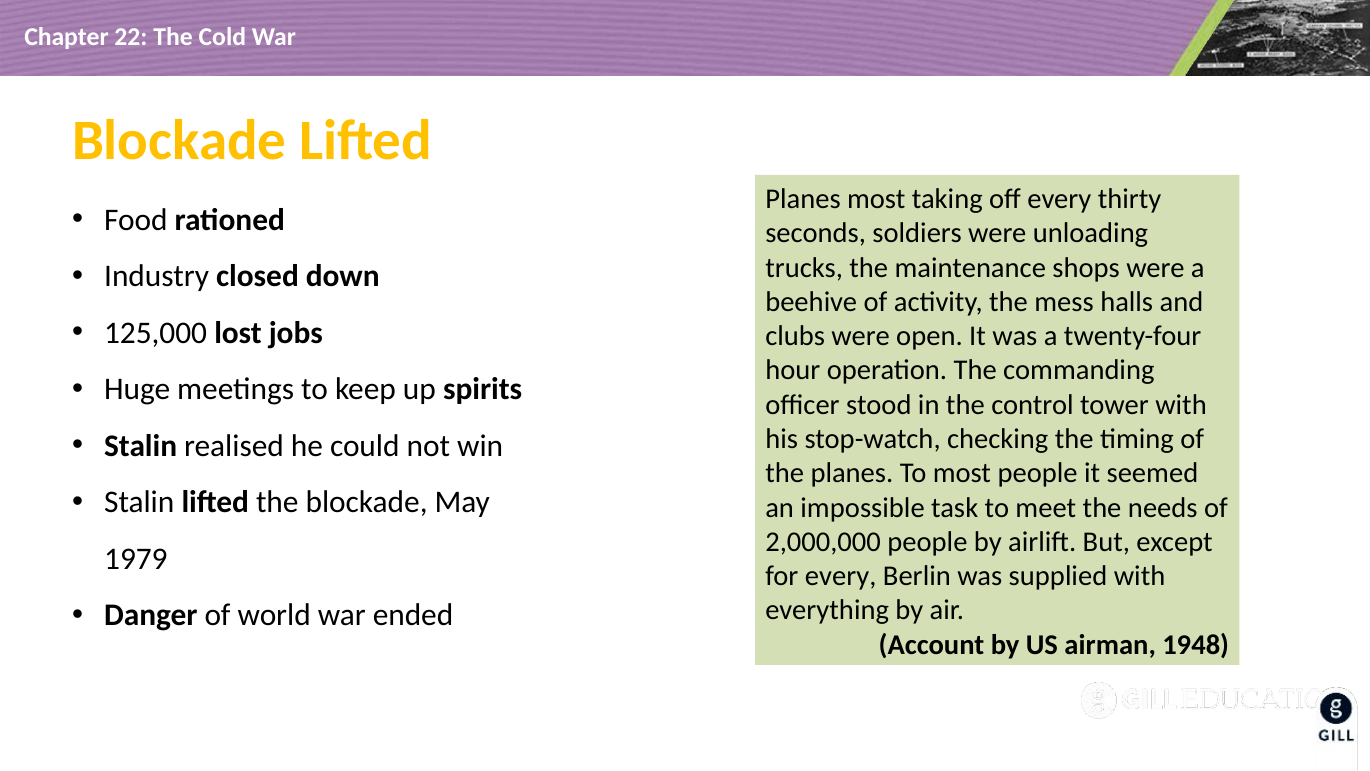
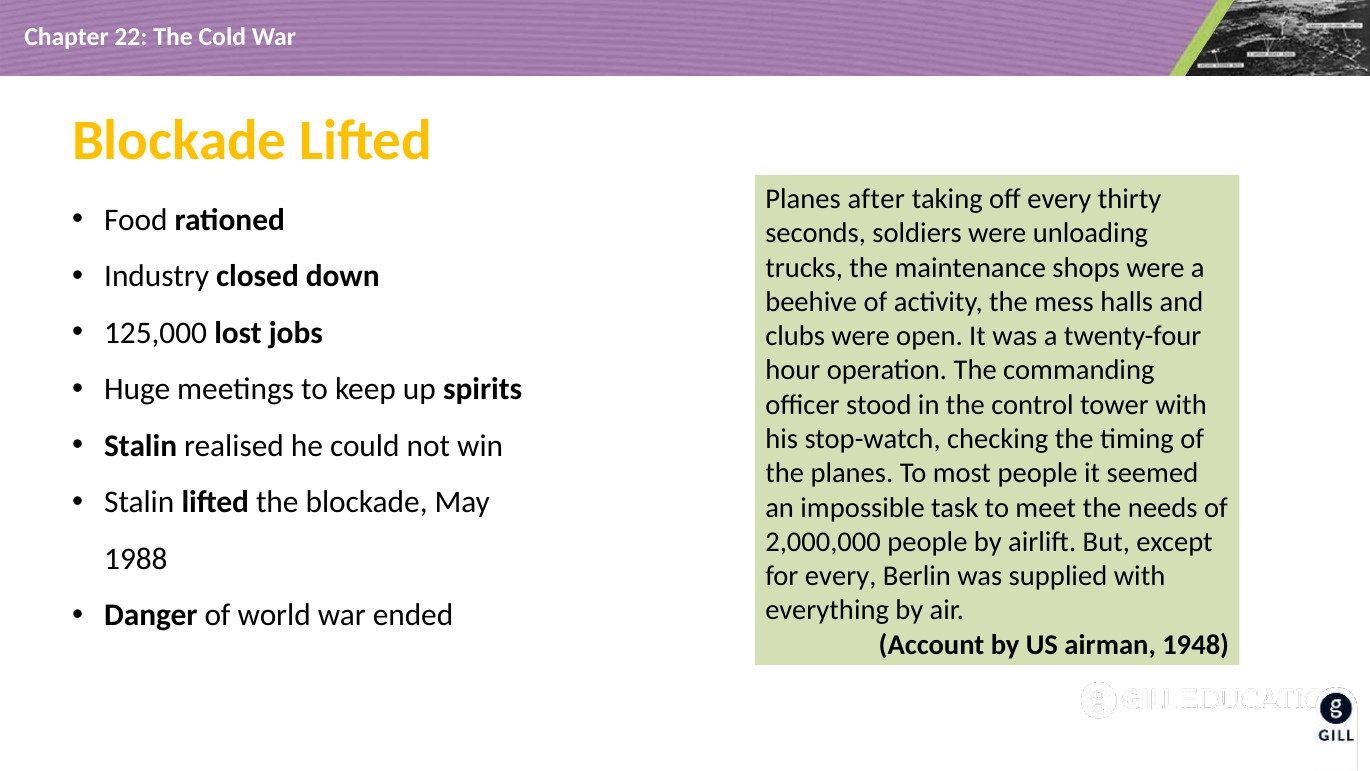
Planes most: most -> after
1979: 1979 -> 1988
